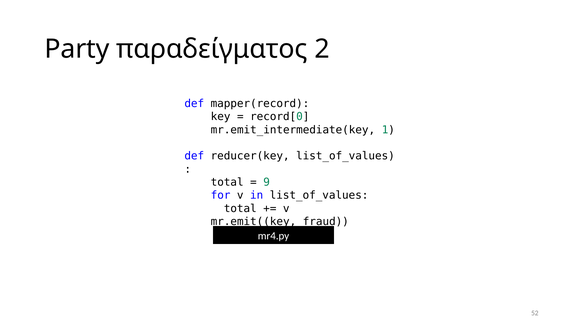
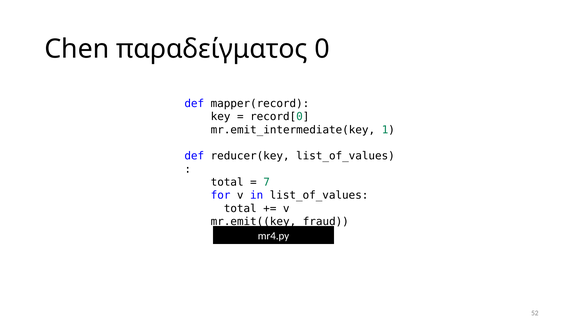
Party: Party -> Chen
2: 2 -> 0
9: 9 -> 7
